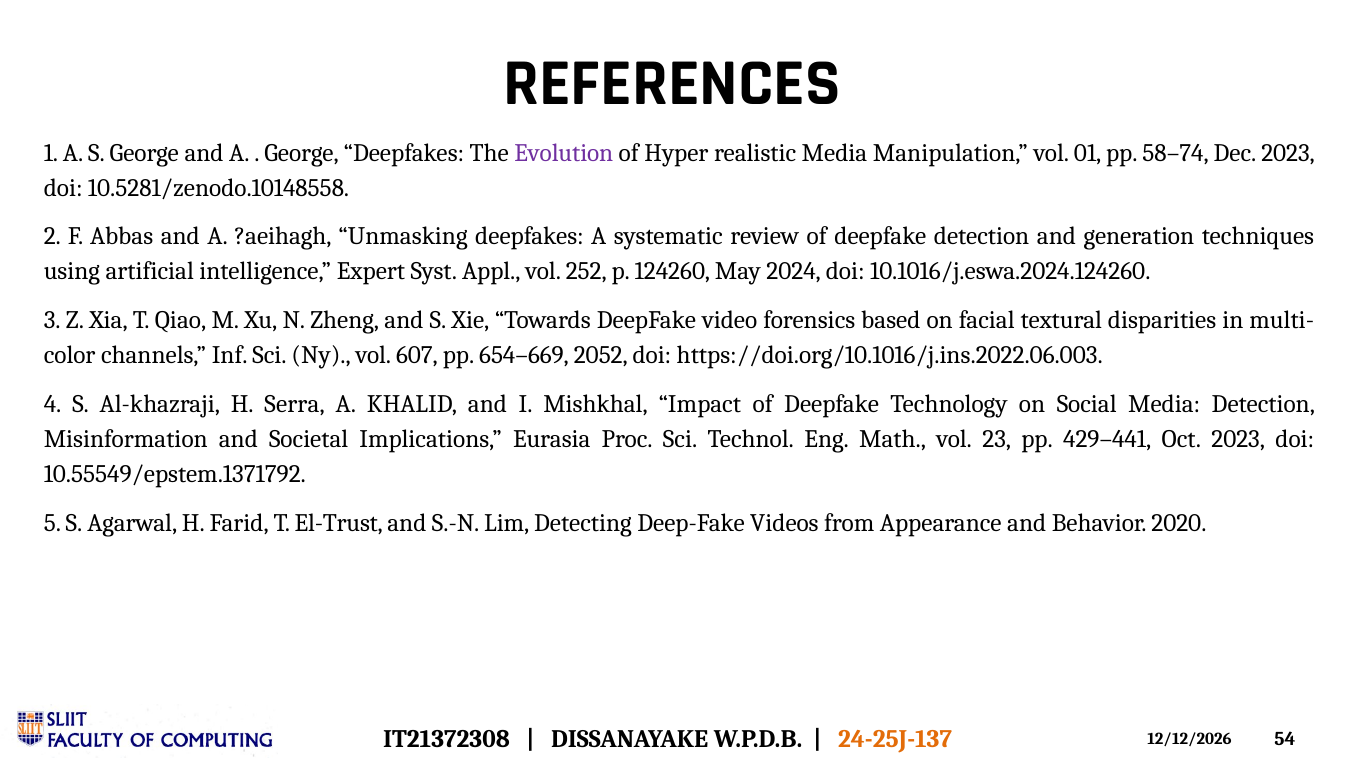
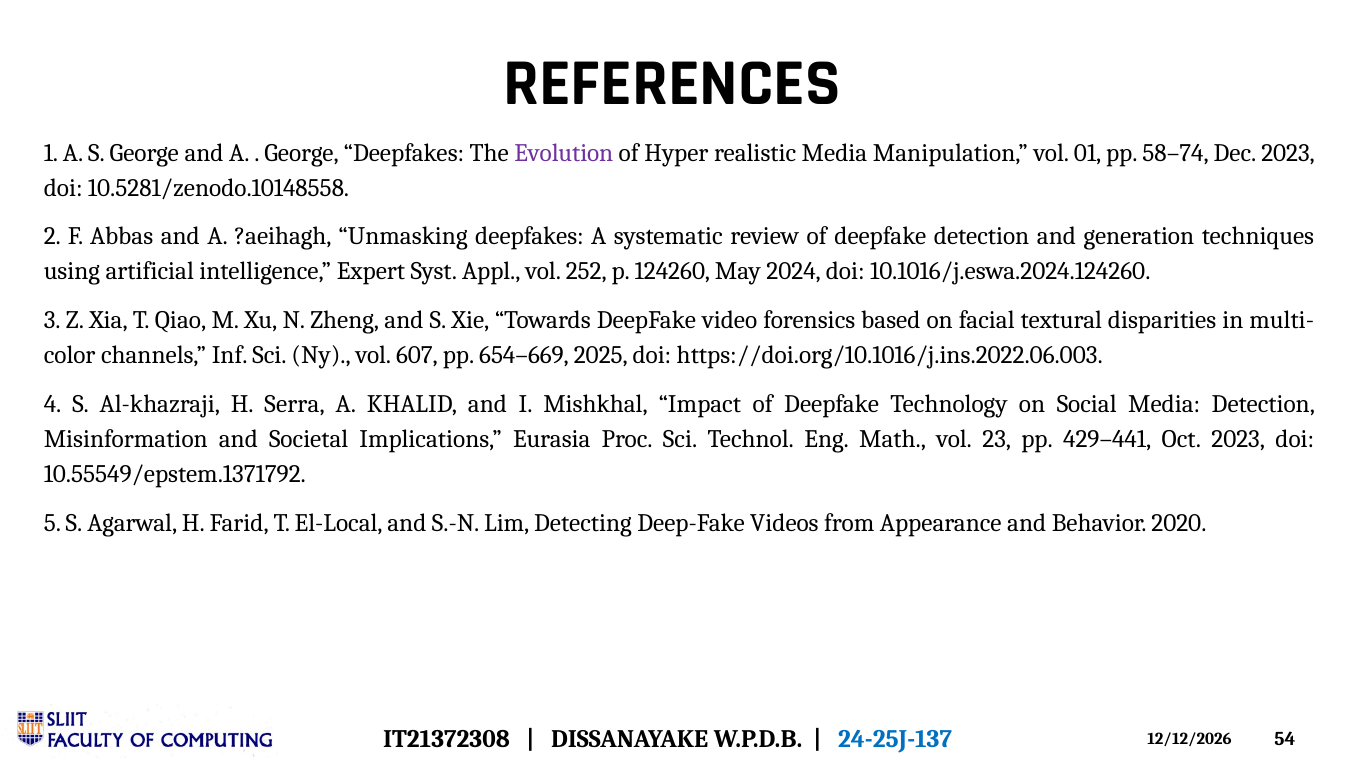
2052: 2052 -> 2025
El-Trust: El-Trust -> El-Local
24-25J-137 colour: orange -> blue
